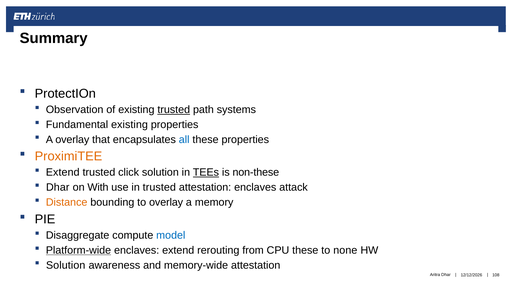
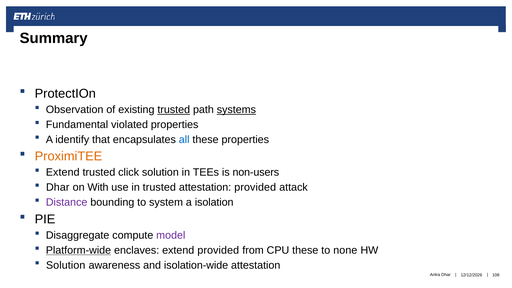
systems underline: none -> present
Fundamental existing: existing -> violated
A overlay: overlay -> identify
TEEs underline: present -> none
non-these: non-these -> non-users
attestation enclaves: enclaves -> provided
Distance colour: orange -> purple
to overlay: overlay -> system
memory: memory -> isolation
model colour: blue -> purple
extend rerouting: rerouting -> provided
memory-wide: memory-wide -> isolation-wide
